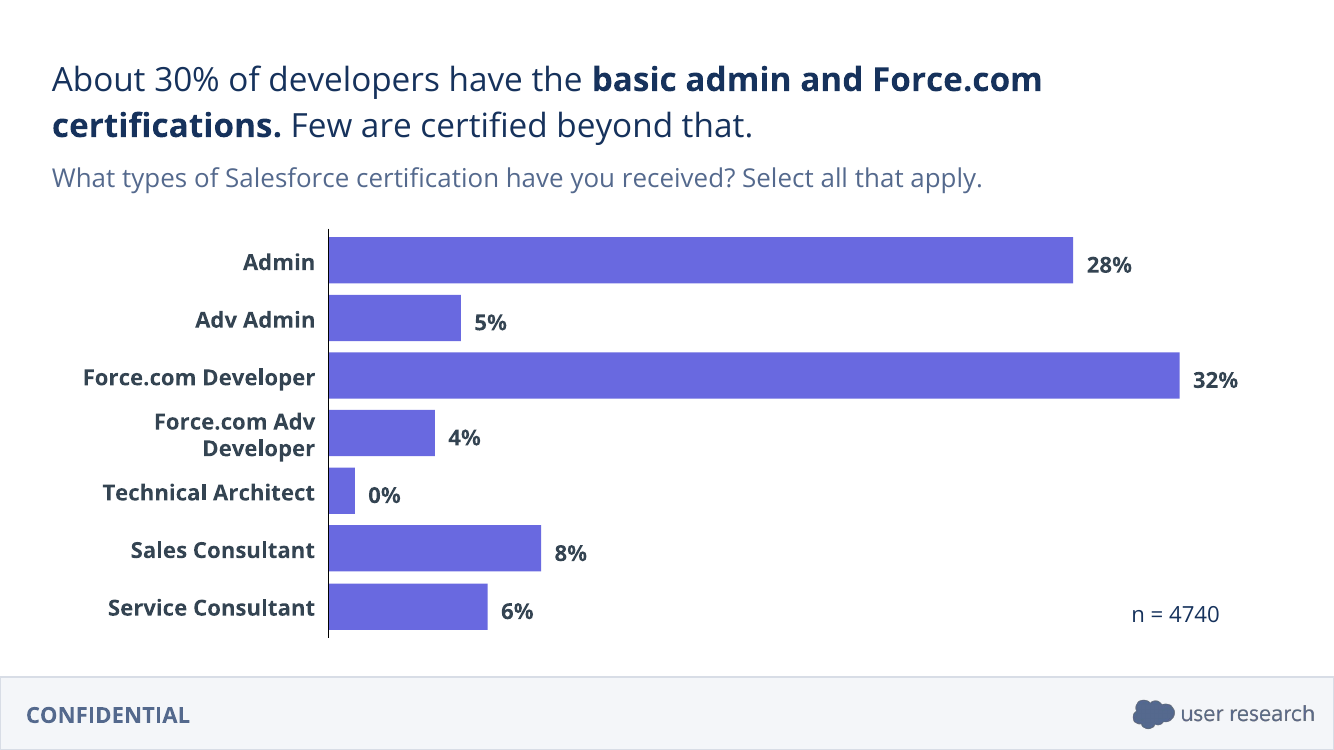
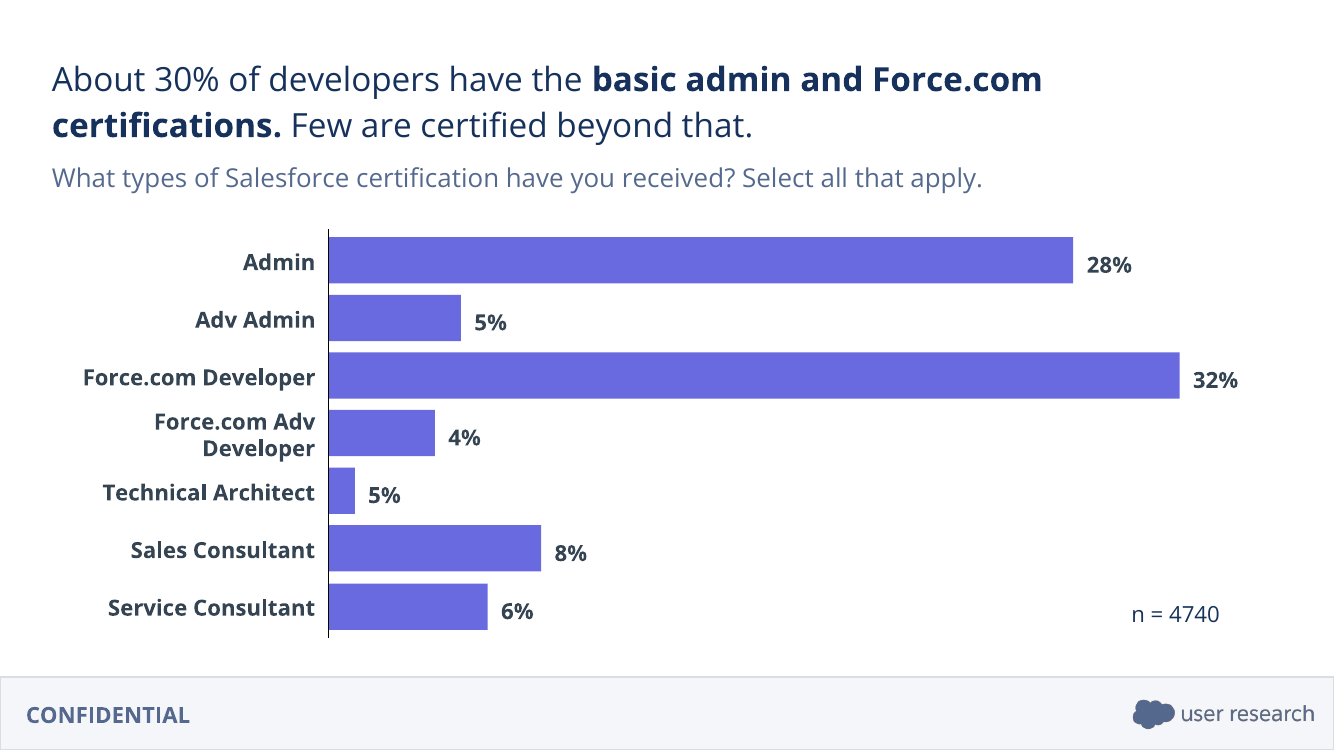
0% at (385, 496): 0% -> 5%
